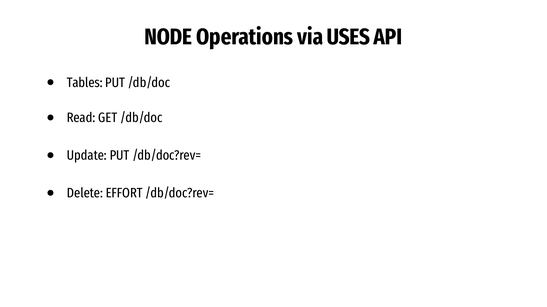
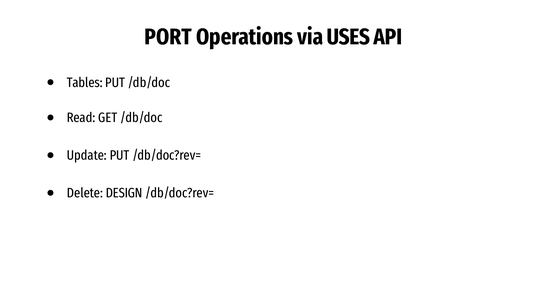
NODE: NODE -> PORT
EFFORT: EFFORT -> DESIGN
